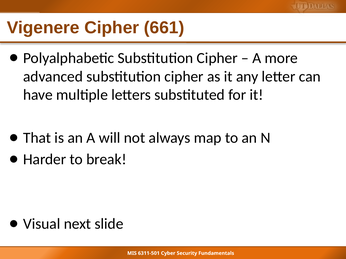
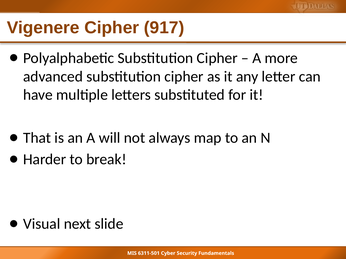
661: 661 -> 917
